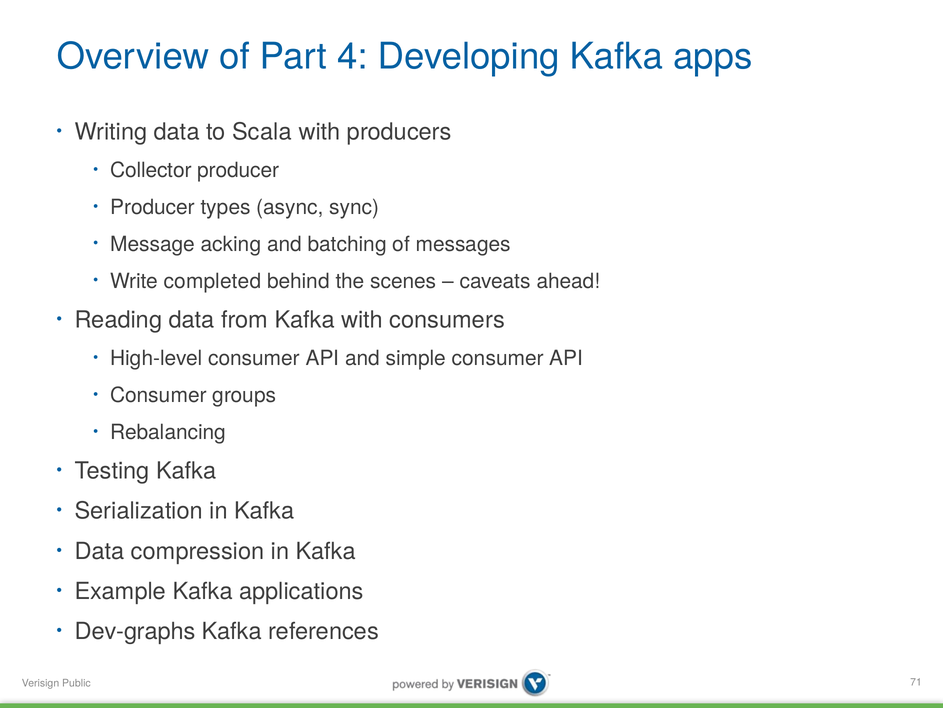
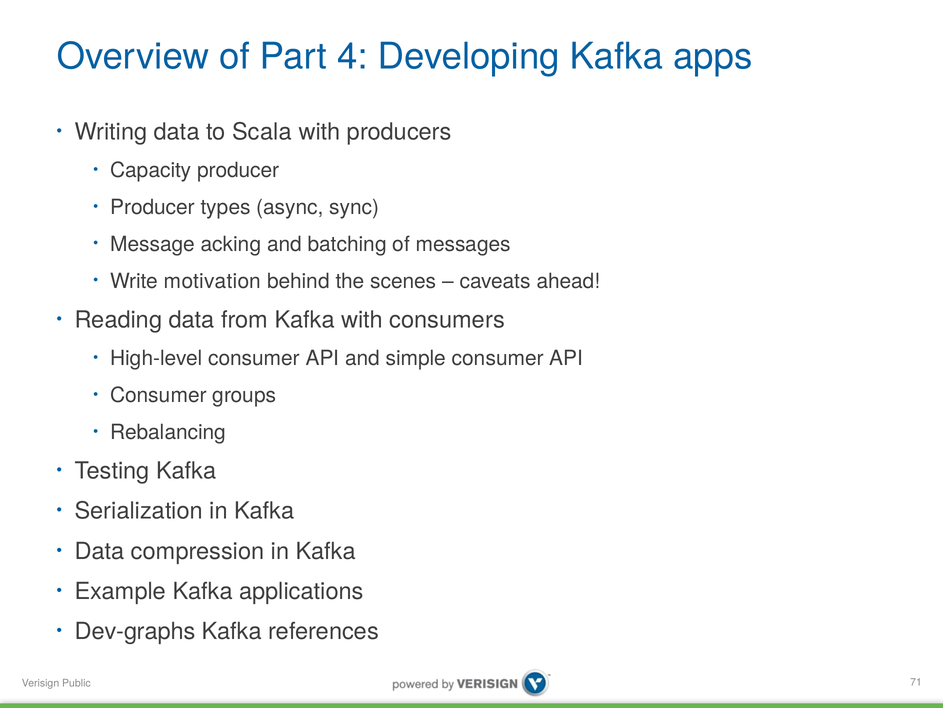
Collector: Collector -> Capacity
completed: completed -> motivation
